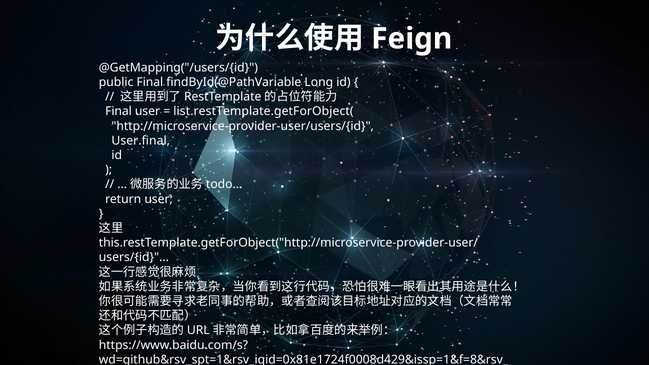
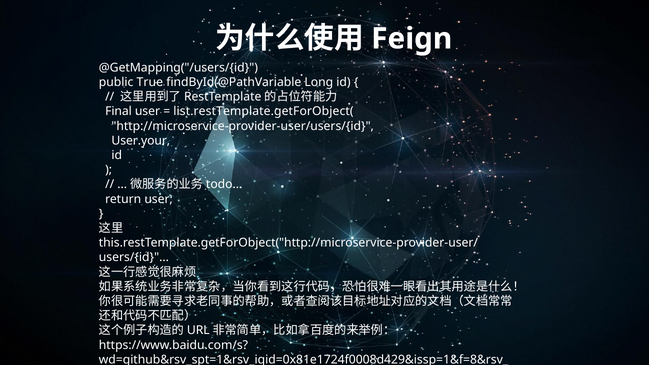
public Final: Final -> True
User.final: User.final -> User.your
